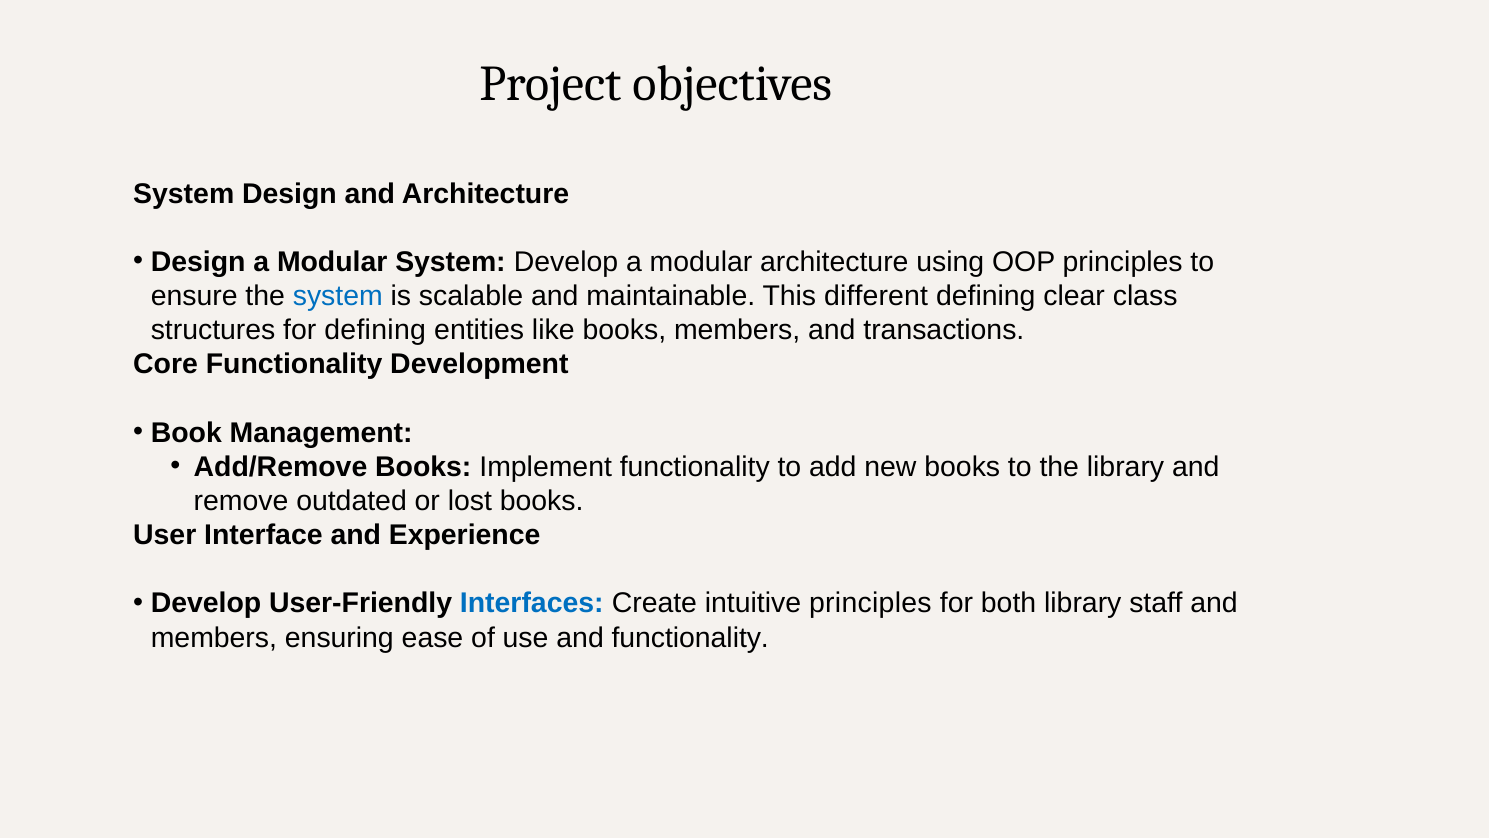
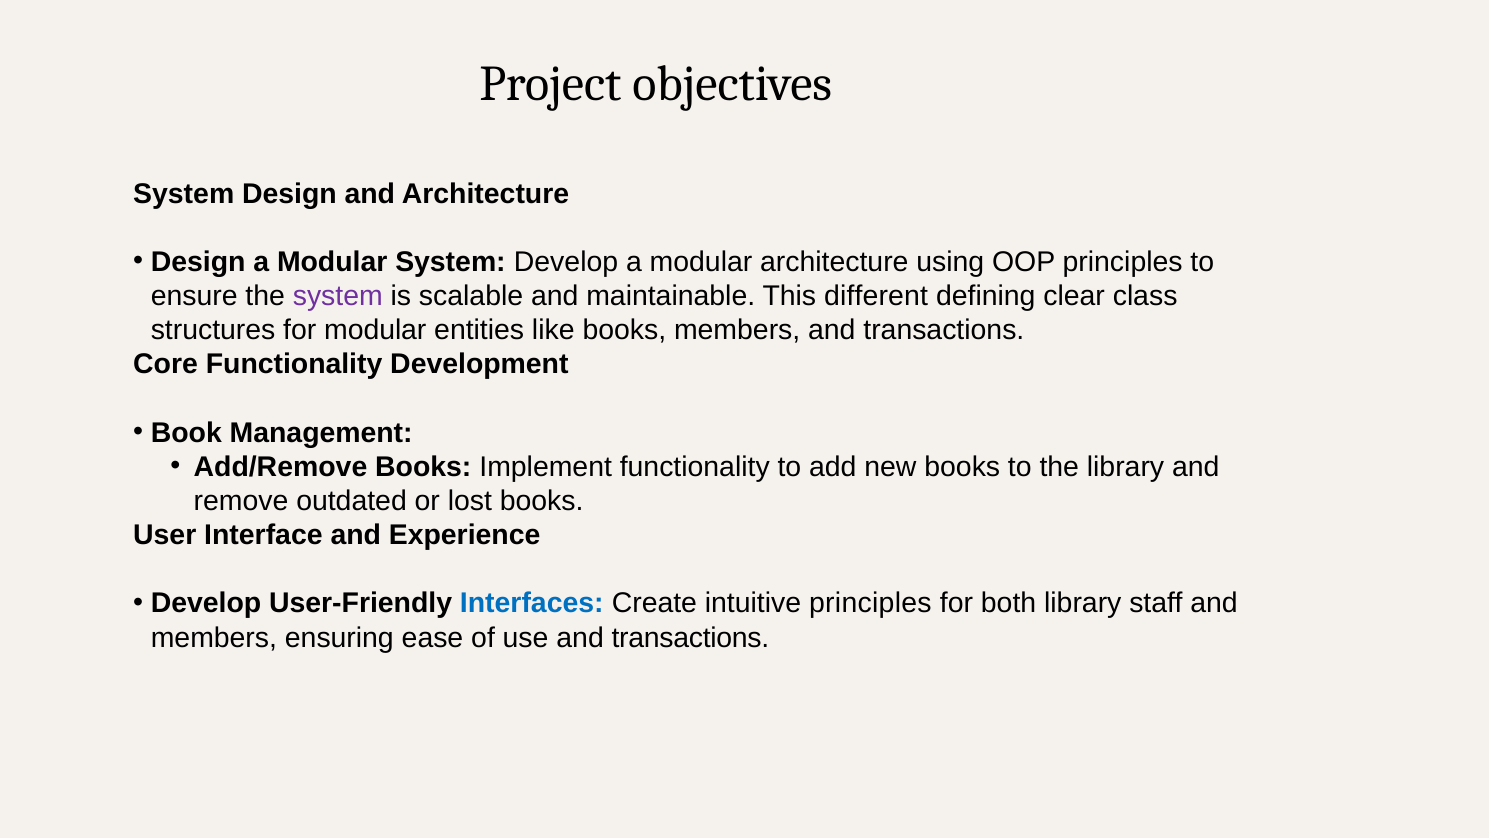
system at (338, 296) colour: blue -> purple
for defining: defining -> modular
use and functionality: functionality -> transactions
